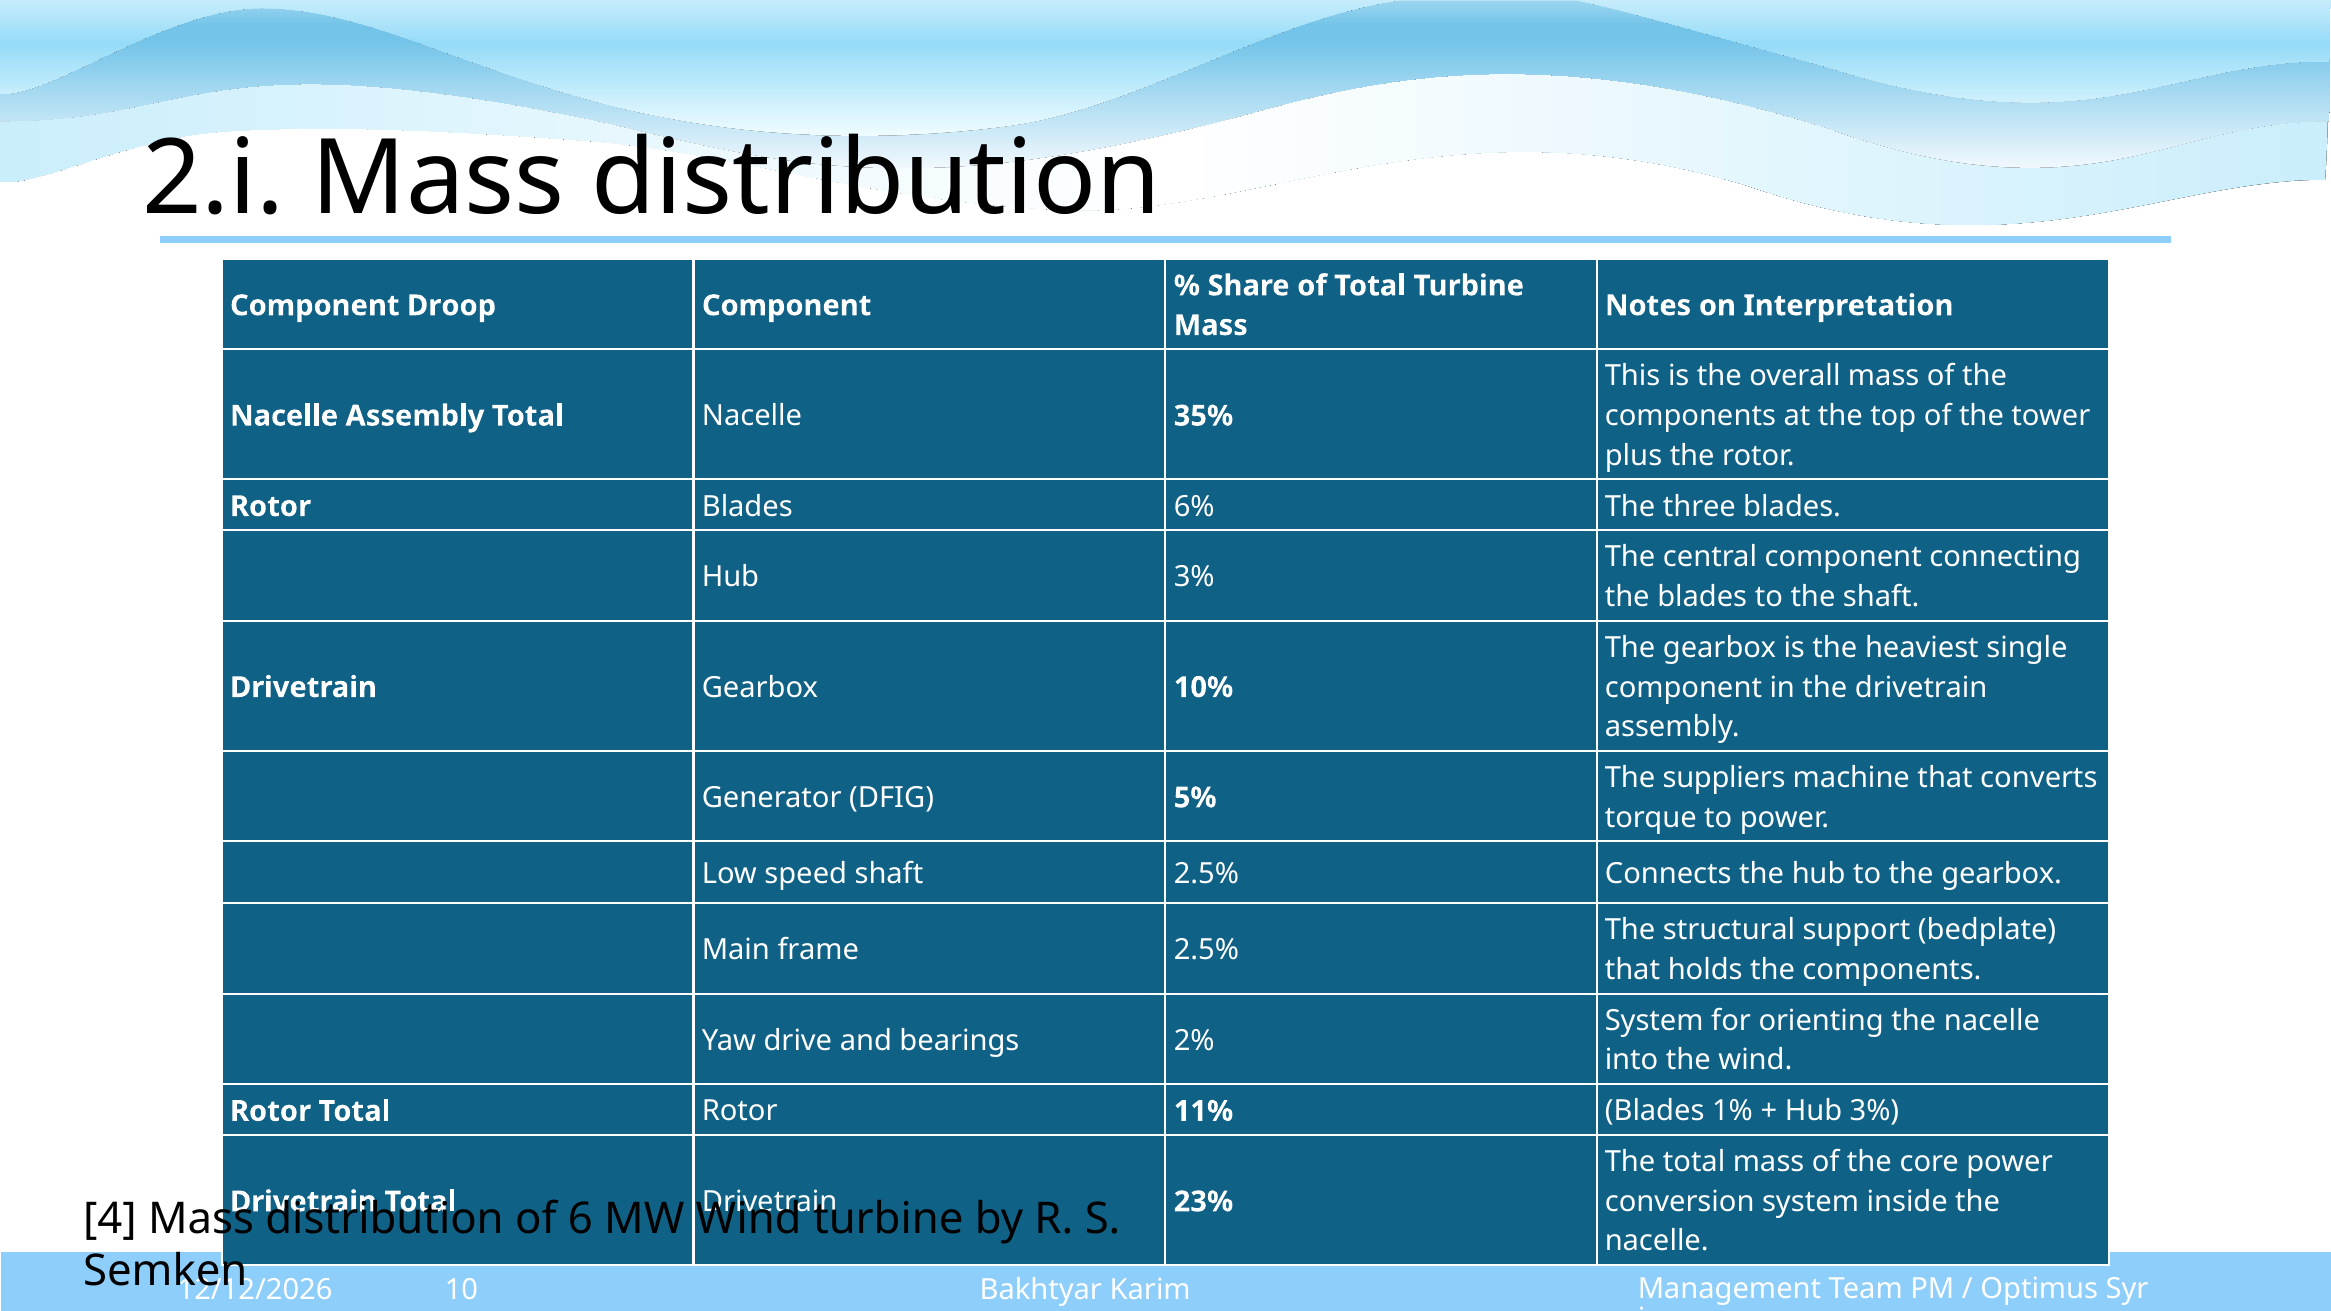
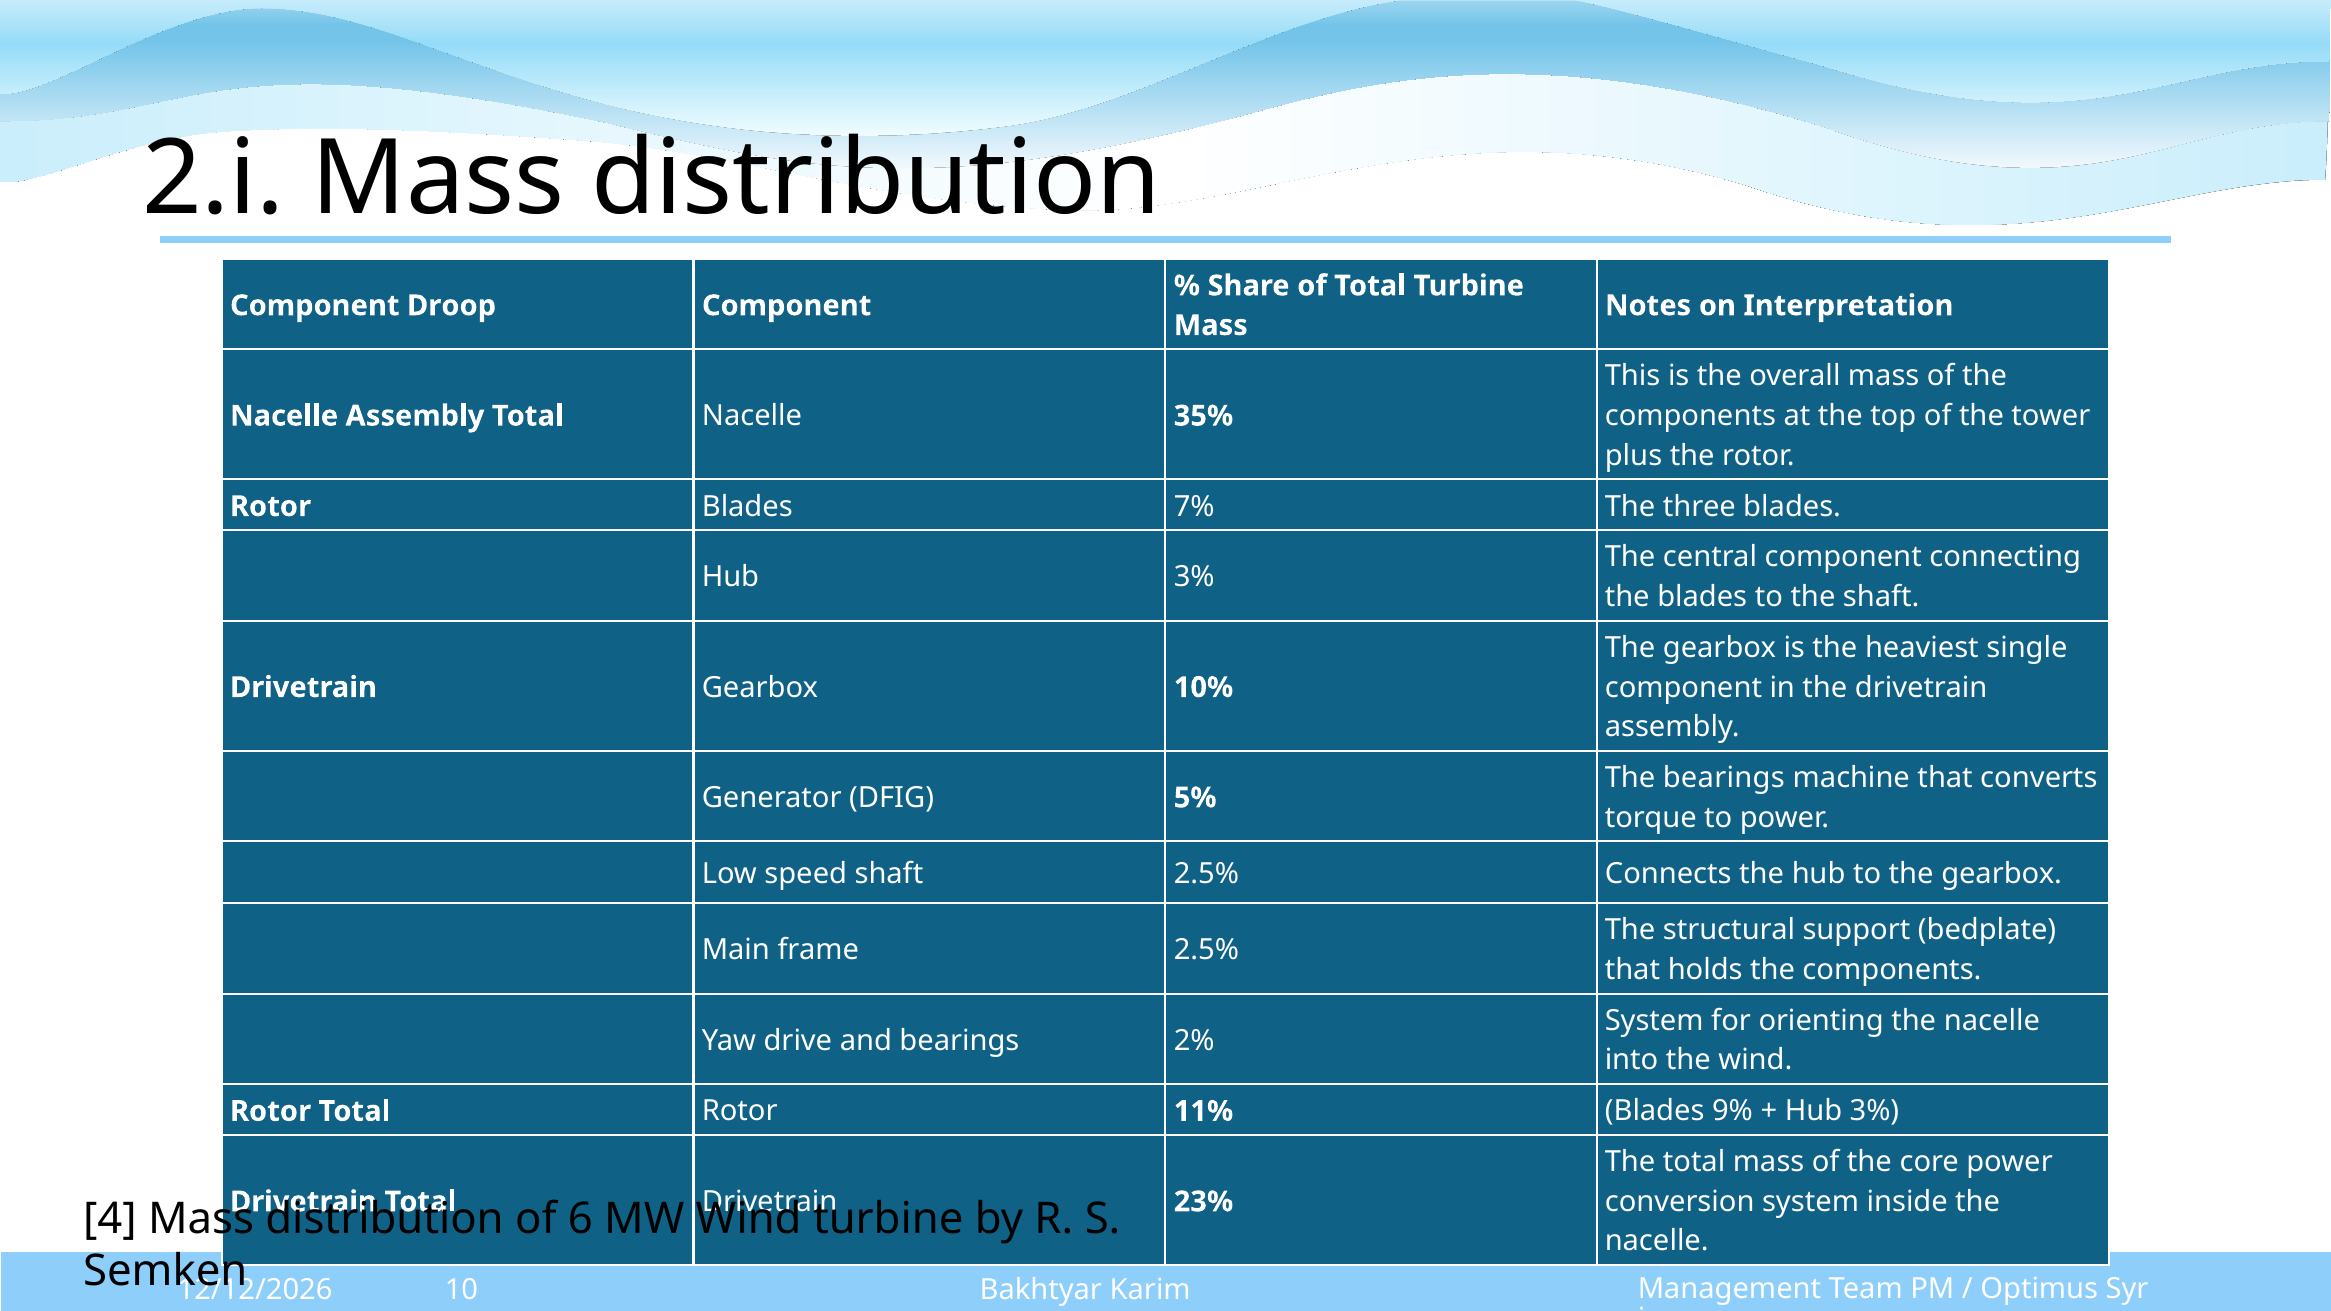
6%: 6% -> 7%
The suppliers: suppliers -> bearings
1%: 1% -> 9%
